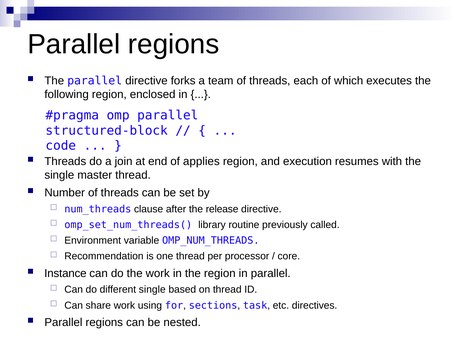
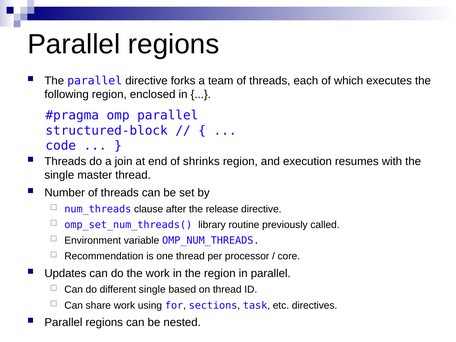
applies: applies -> shrinks
Instance: Instance -> Updates
